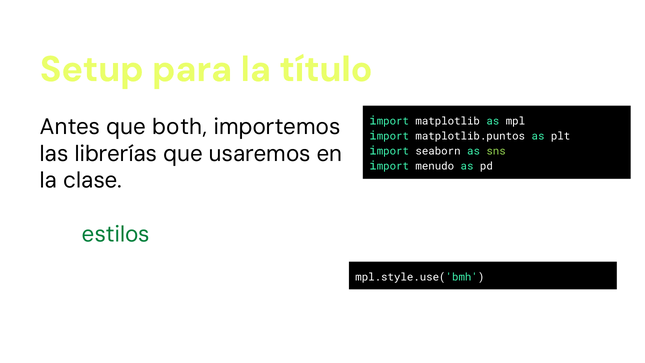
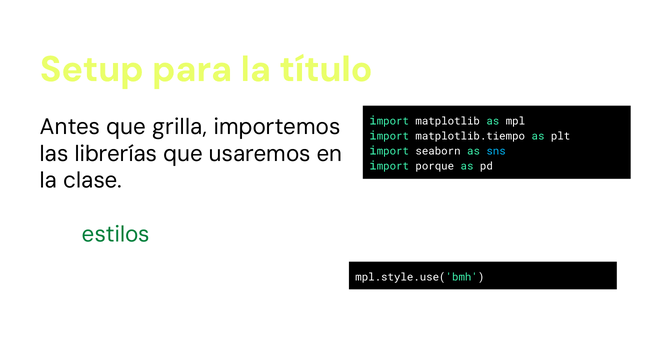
both: both -> grilla
matplotlib.puntos: matplotlib.puntos -> matplotlib.tiempo
sns colour: light green -> light blue
menudo: menudo -> porque
